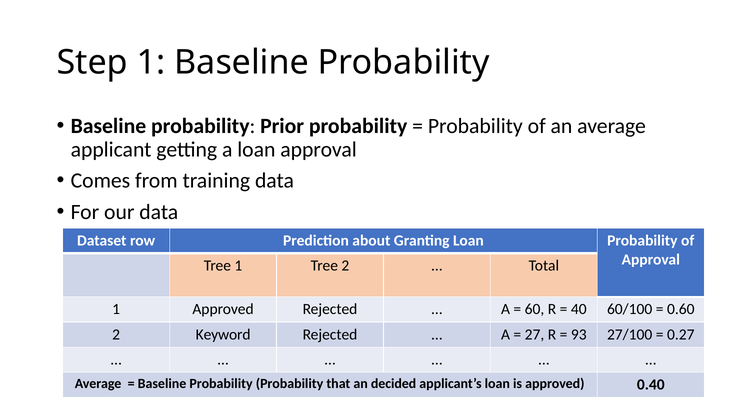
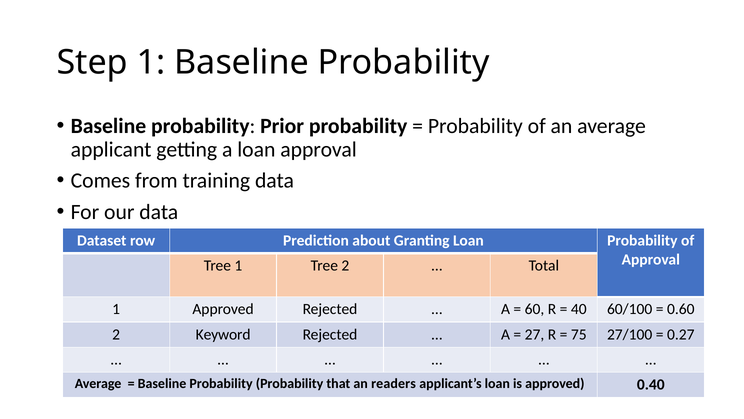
93: 93 -> 75
decided: decided -> readers
